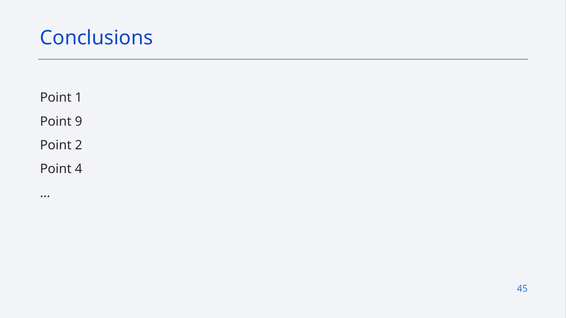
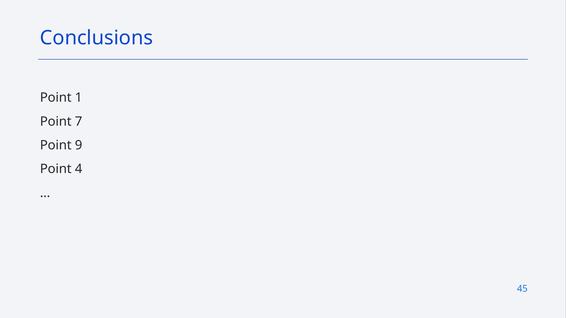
9: 9 -> 7
2: 2 -> 9
